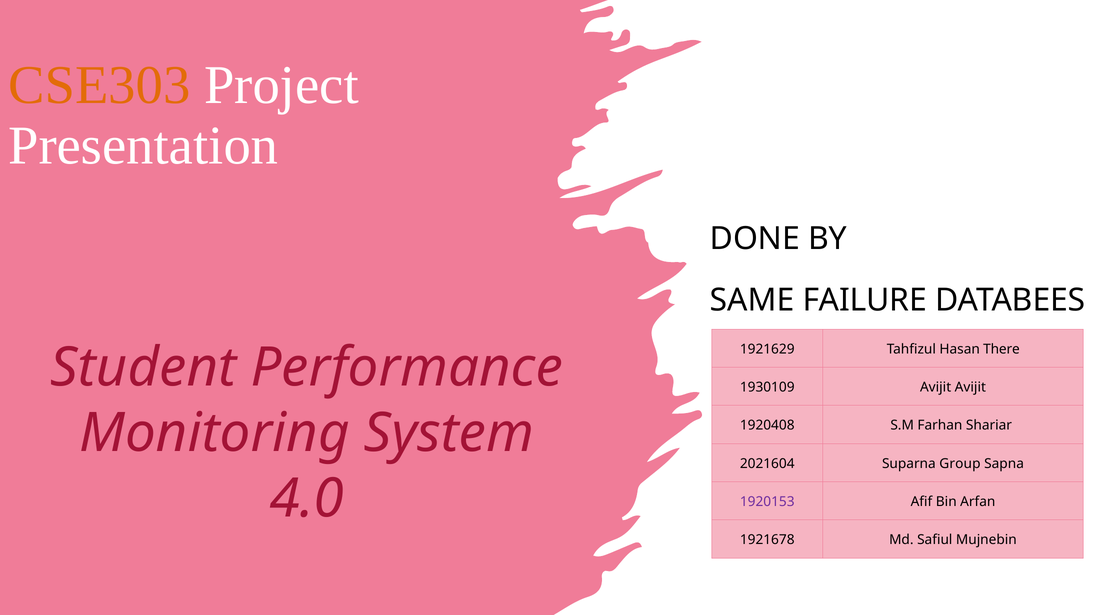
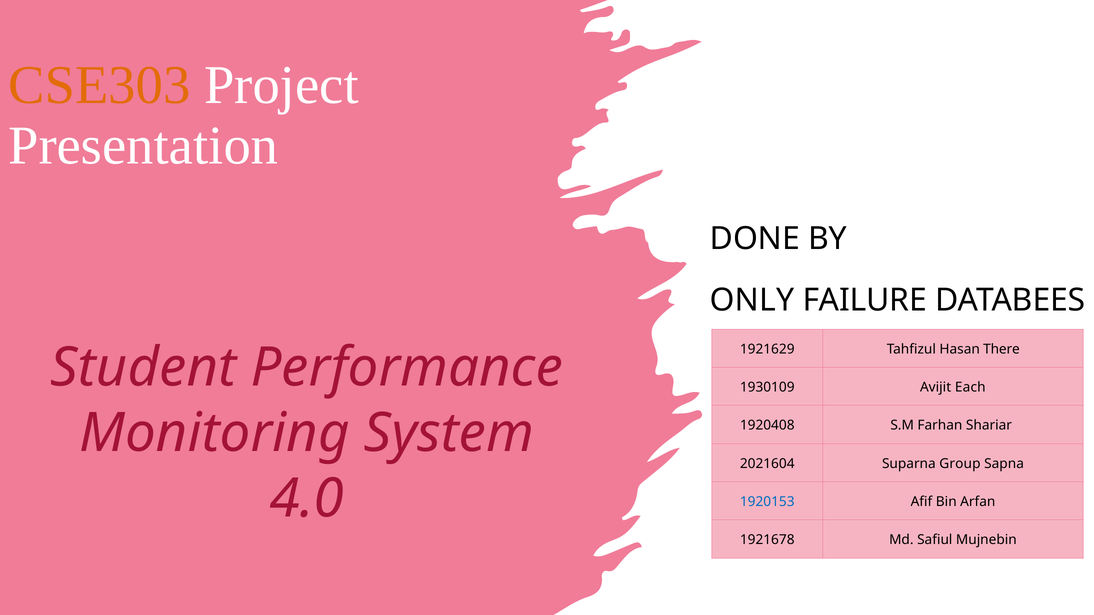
SAME: SAME -> ONLY
Avijit Avijit: Avijit -> Each
1920153 colour: purple -> blue
